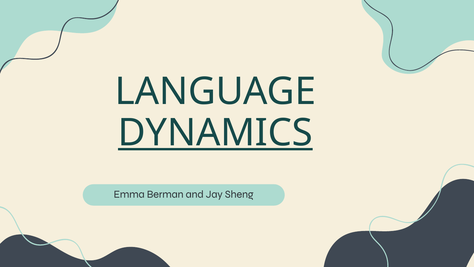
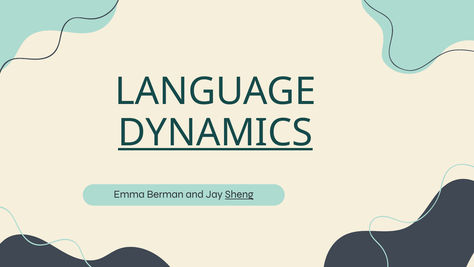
Sheng underline: none -> present
